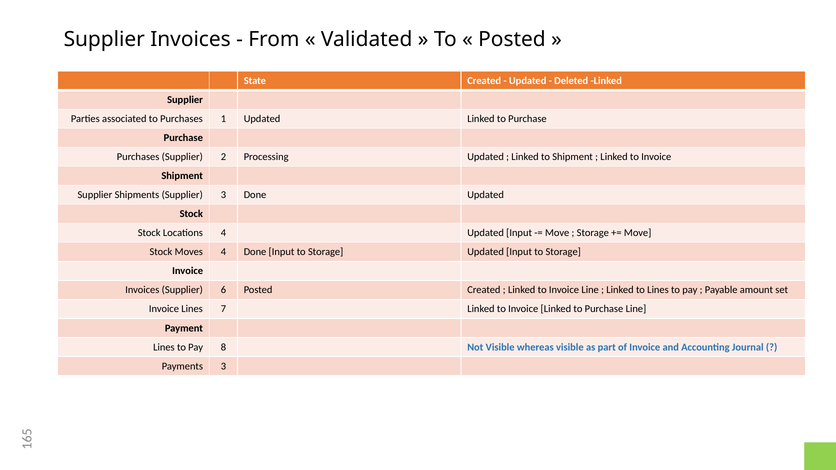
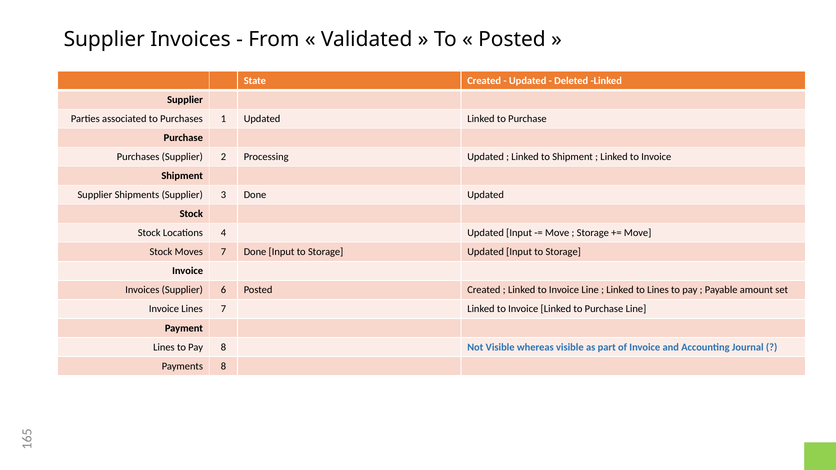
Moves 4: 4 -> 7
Payments 3: 3 -> 8
